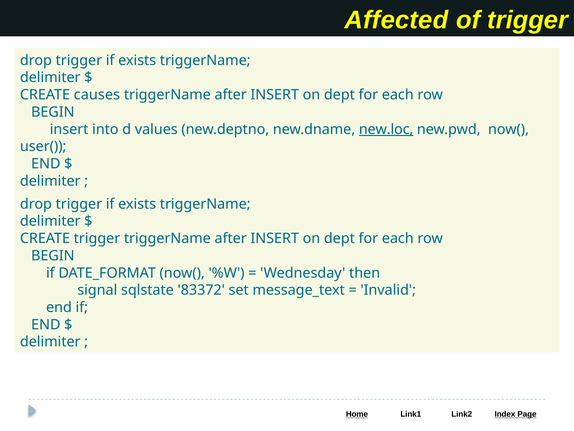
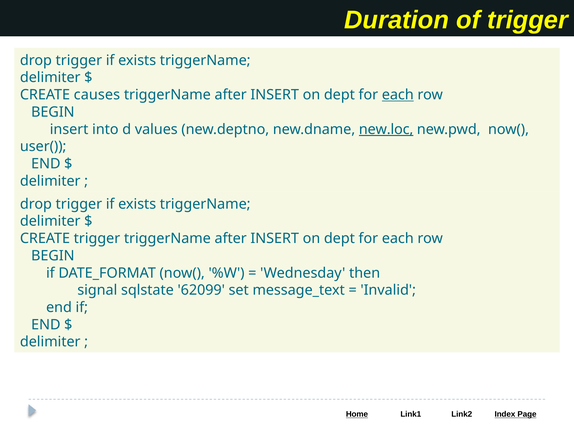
Affected: Affected -> Duration
each at (398, 95) underline: none -> present
83372: 83372 -> 62099
